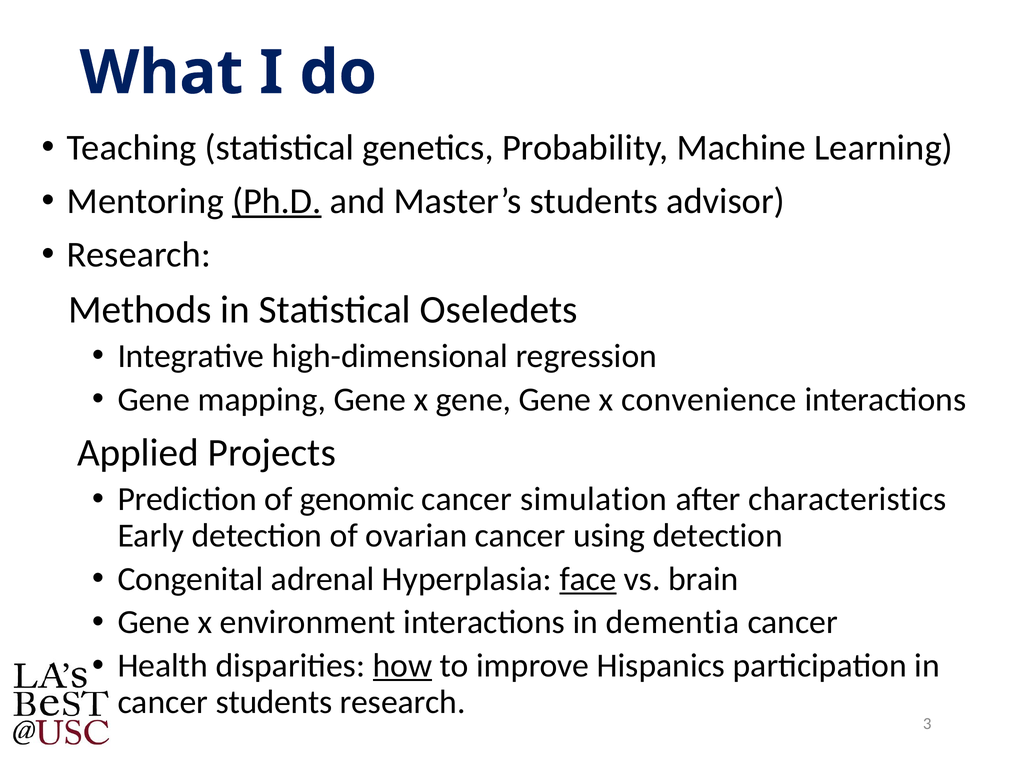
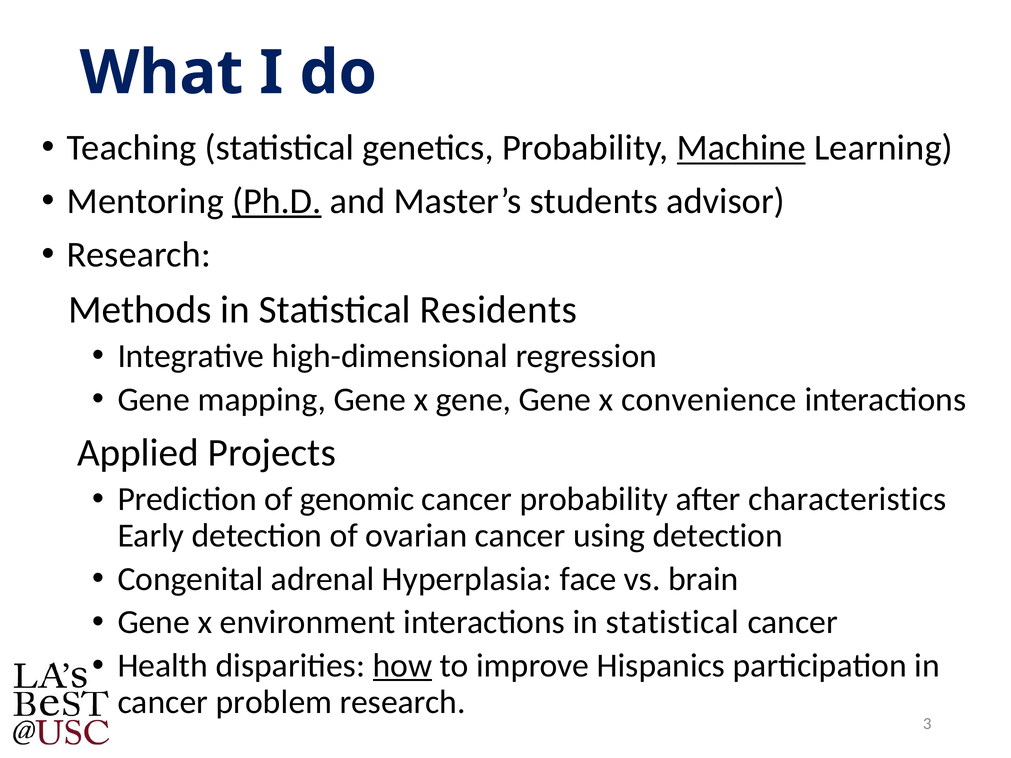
Machine underline: none -> present
Oseledets: Oseledets -> Residents
cancer simulation: simulation -> probability
face underline: present -> none
interactions in dementia: dementia -> statistical
cancer students: students -> problem
